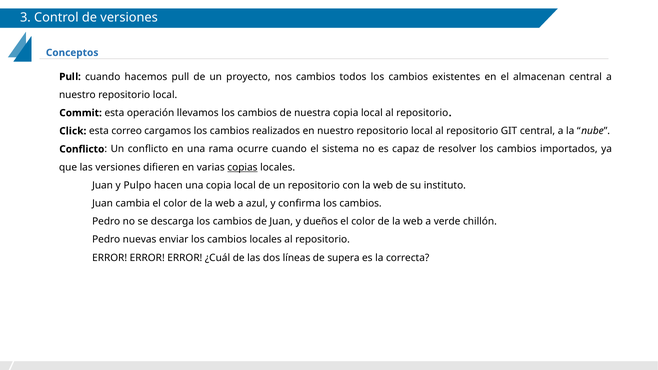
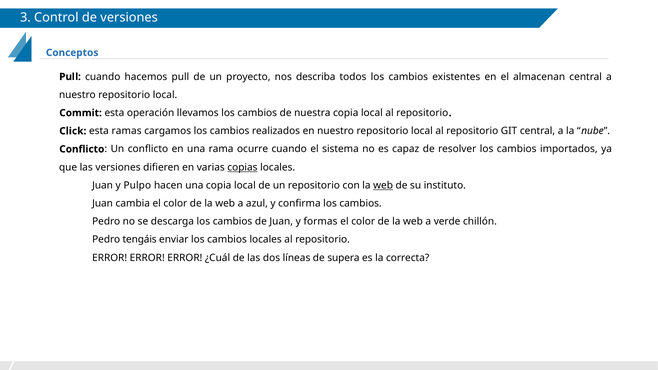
nos cambios: cambios -> describa
correo: correo -> ramas
web at (383, 185) underline: none -> present
dueños: dueños -> formas
nuevas: nuevas -> tengáis
